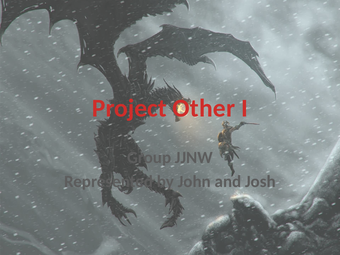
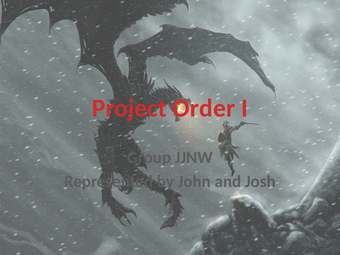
Other: Other -> Order
